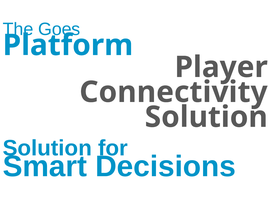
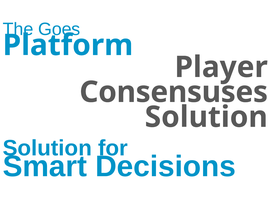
Connectivity: Connectivity -> Consensuses
